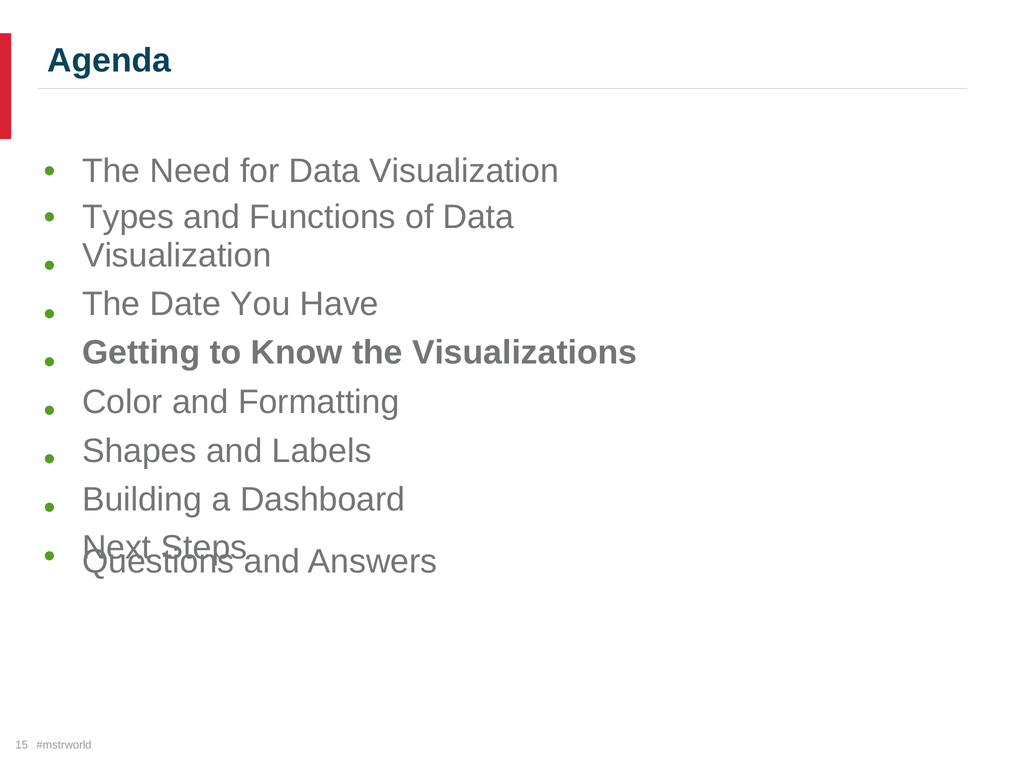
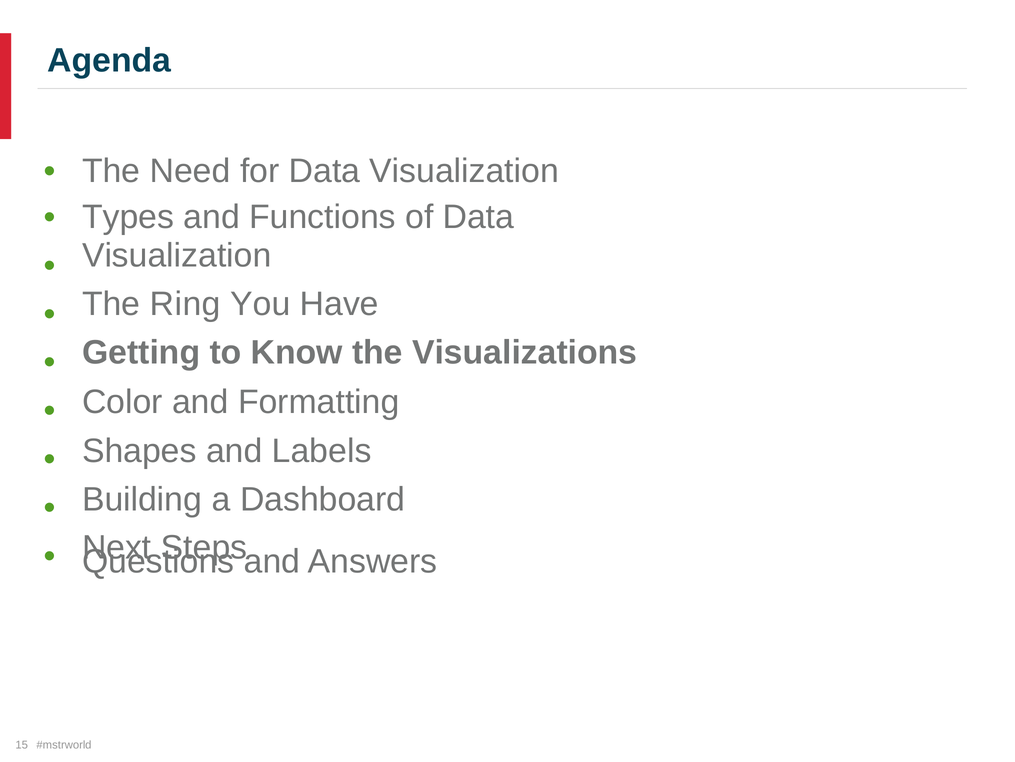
Date: Date -> Ring
